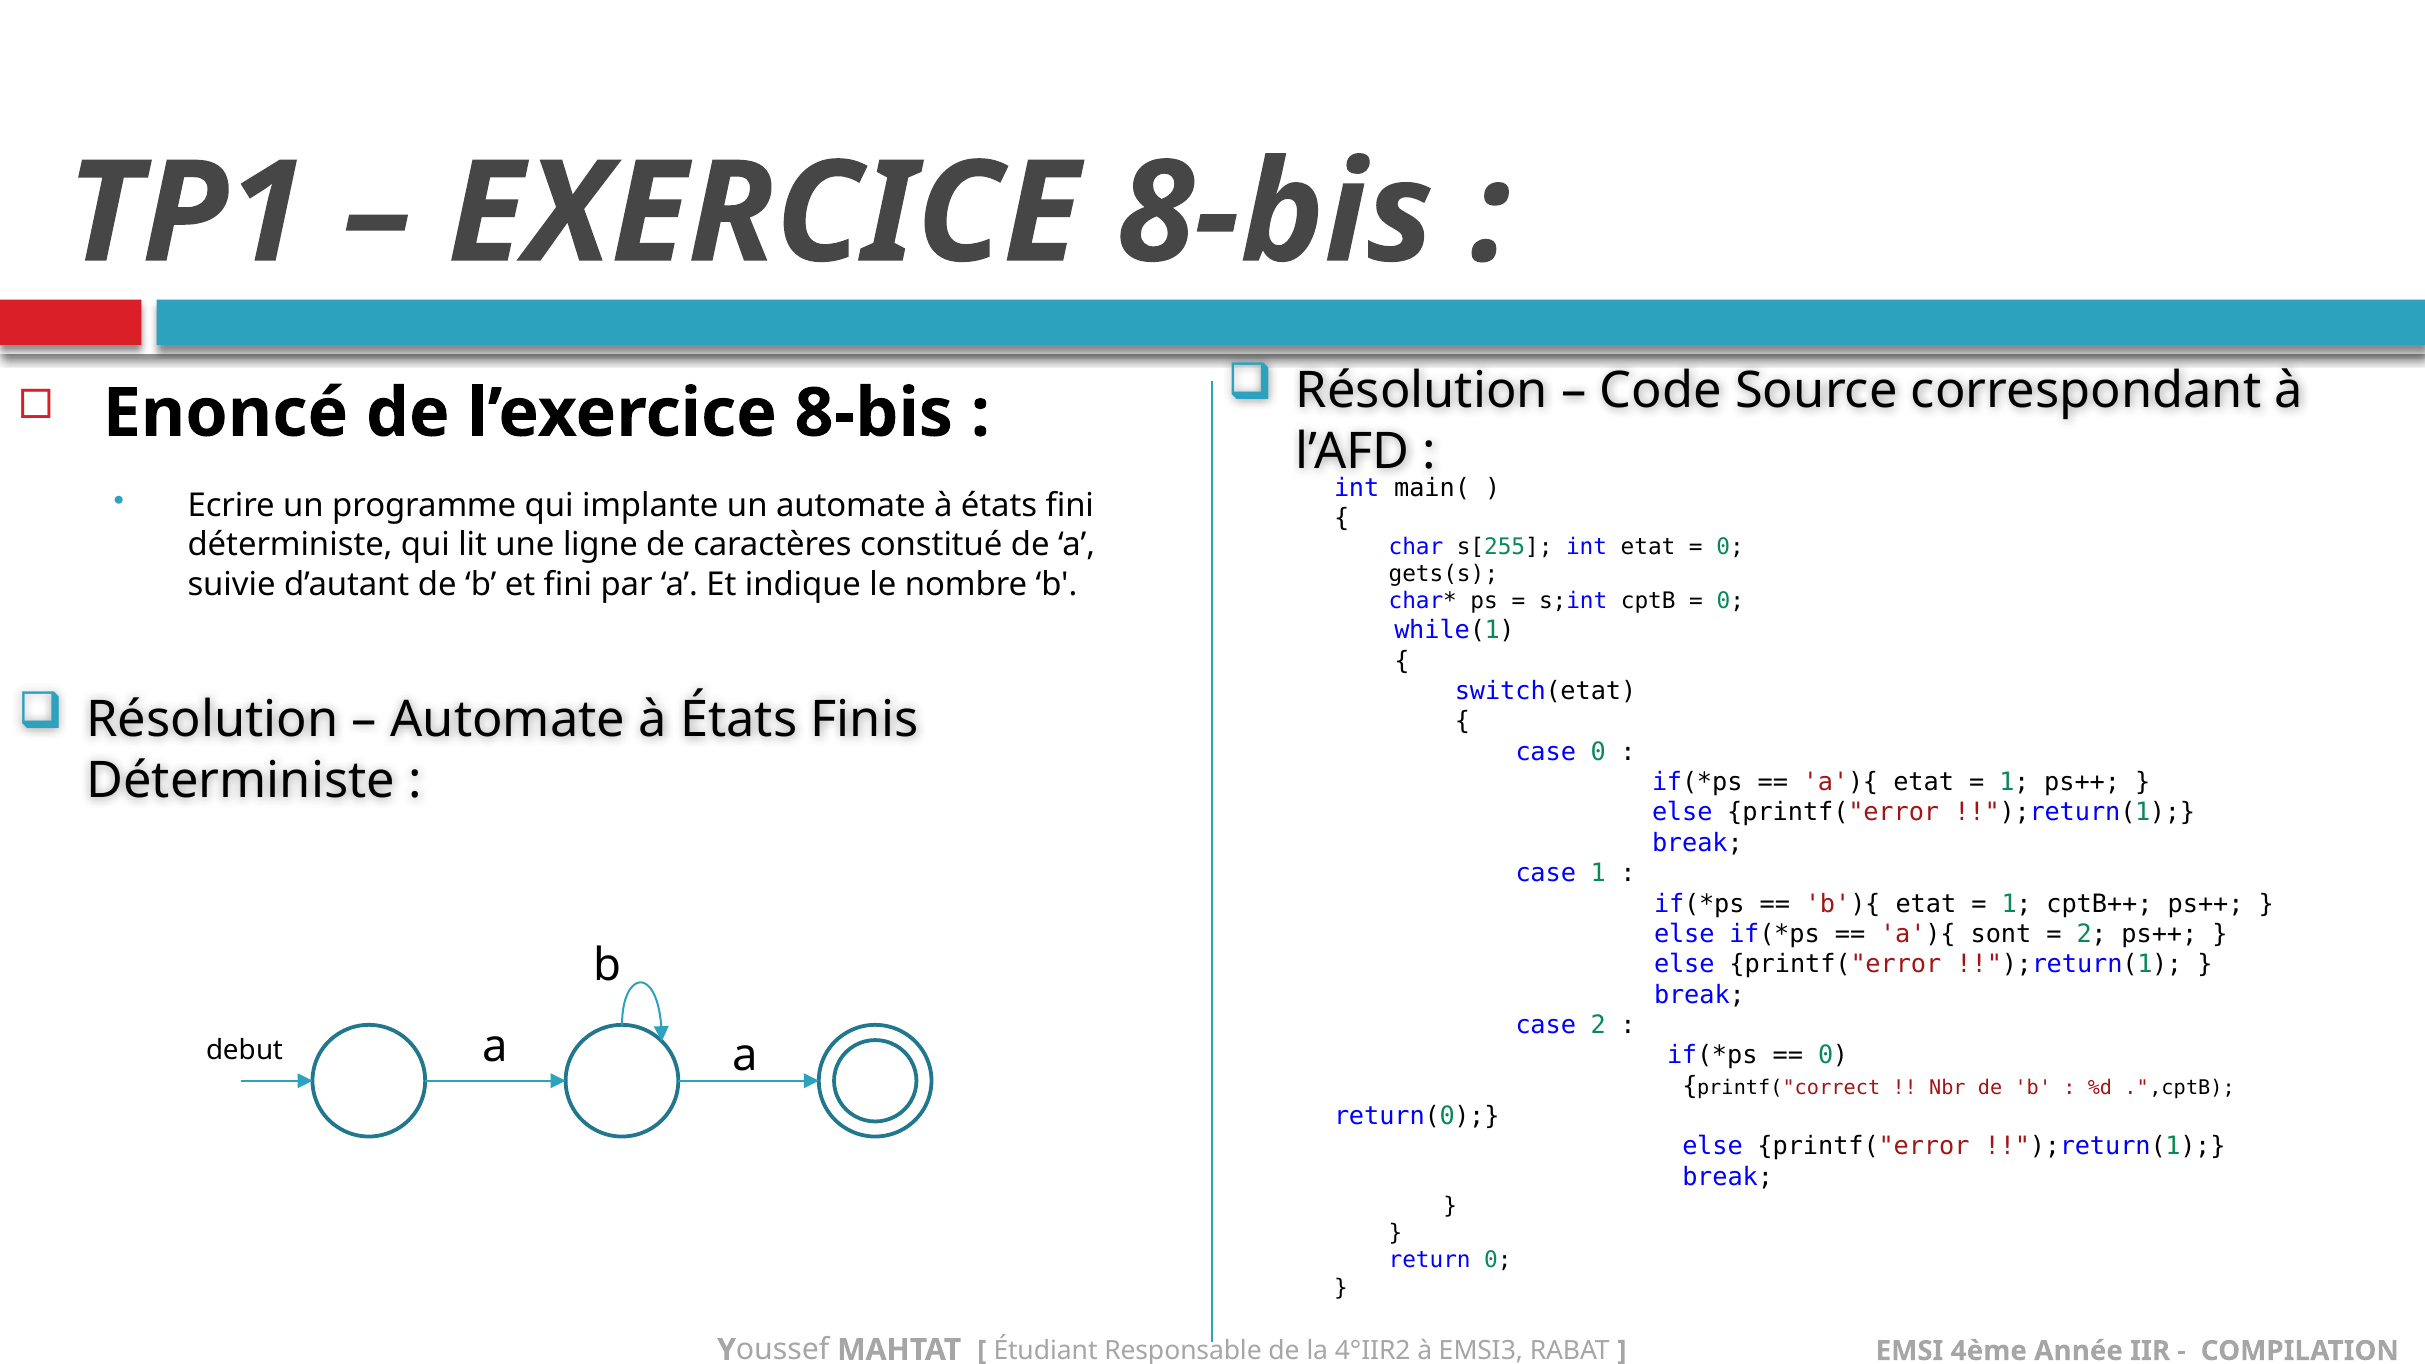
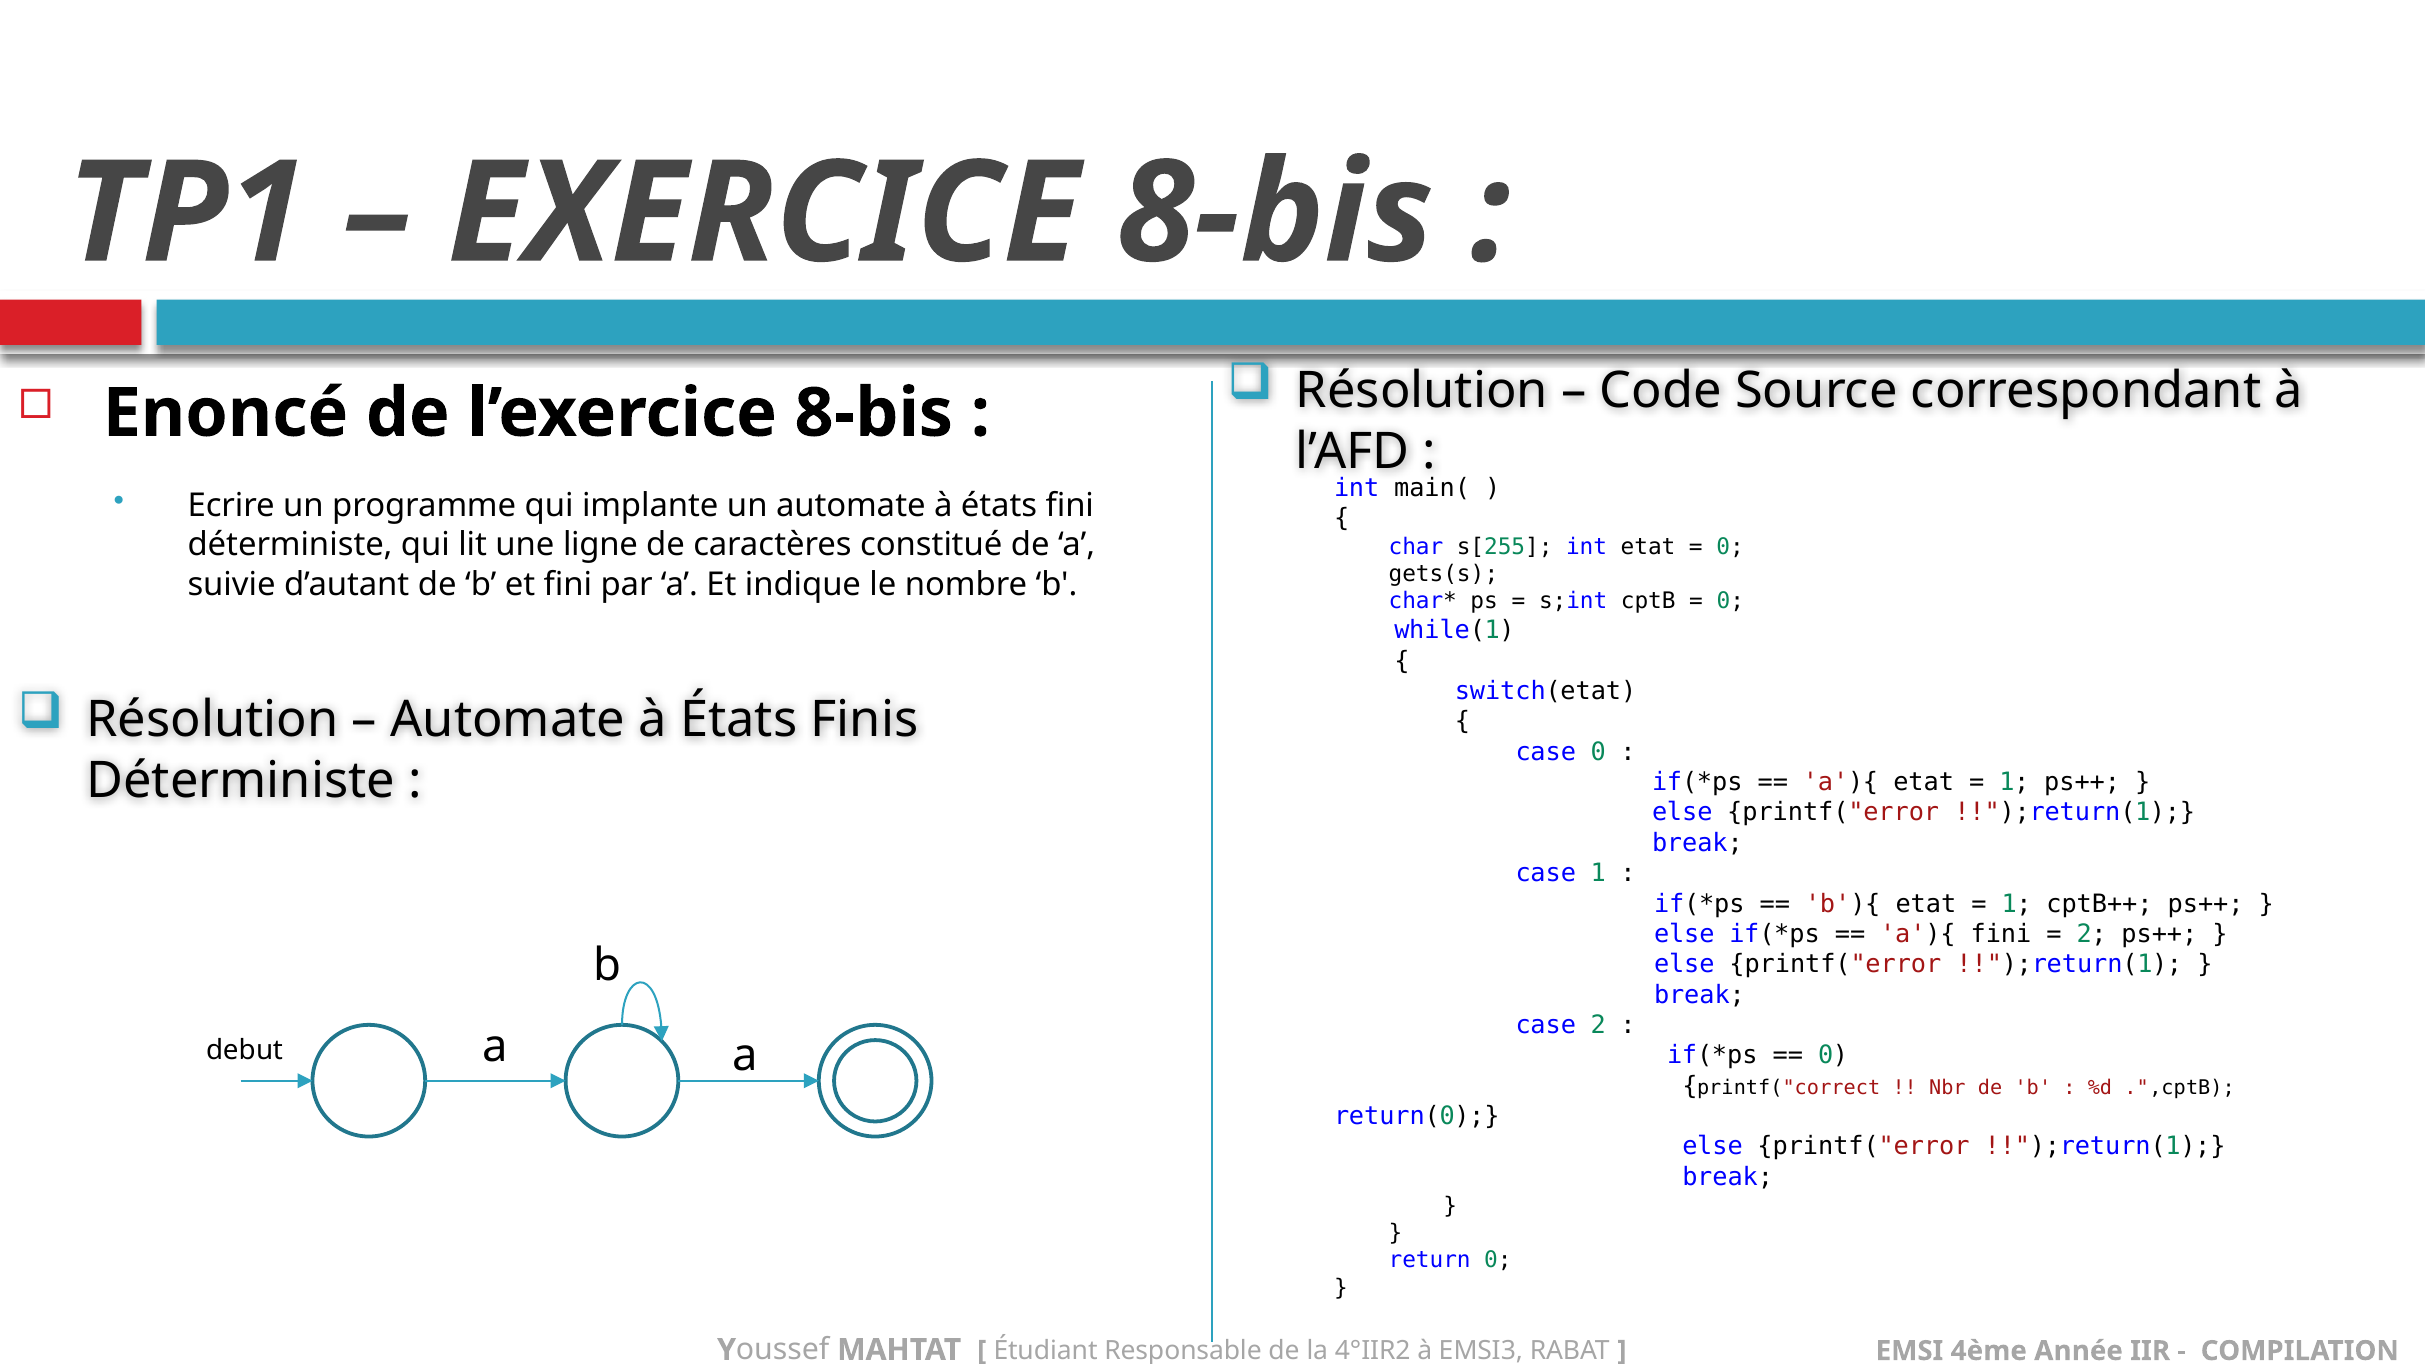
a'){ sont: sont -> fini
